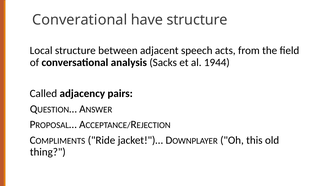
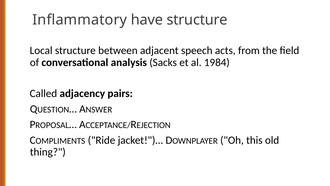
Converational: Converational -> Inflammatory
1944: 1944 -> 1984
